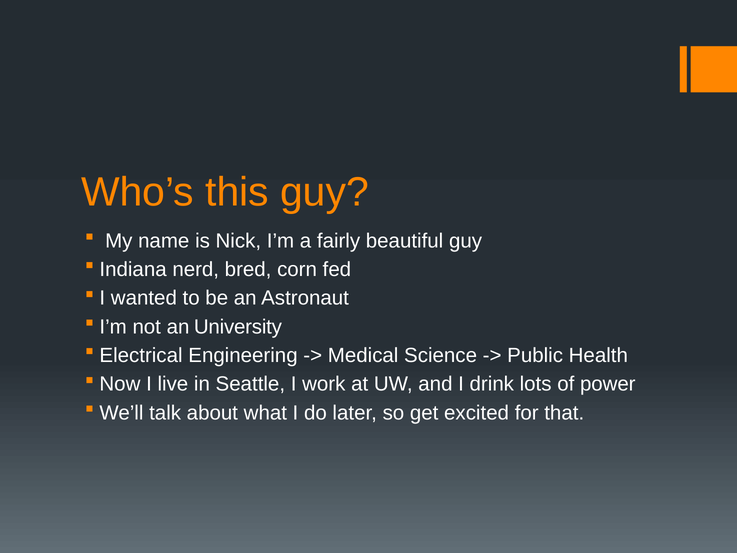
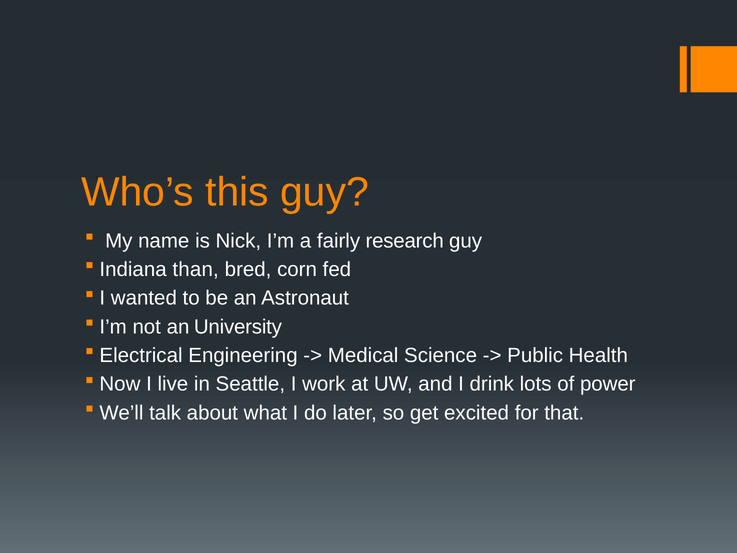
beautiful: beautiful -> research
nerd: nerd -> than
